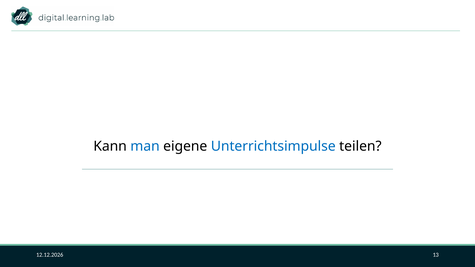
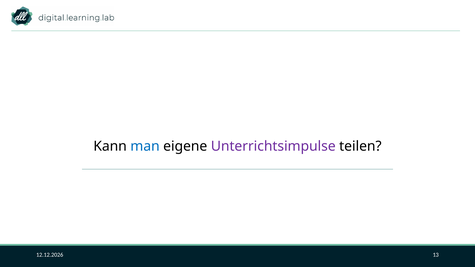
Unterrichtsimpulse colour: blue -> purple
